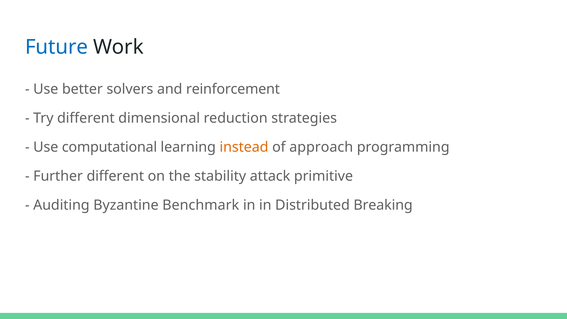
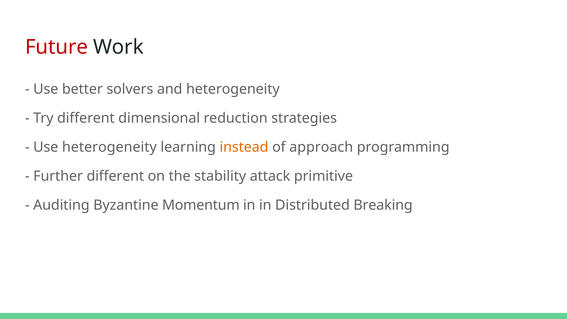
Future colour: blue -> red
and reinforcement: reinforcement -> heterogeneity
Use computational: computational -> heterogeneity
Benchmark: Benchmark -> Momentum
